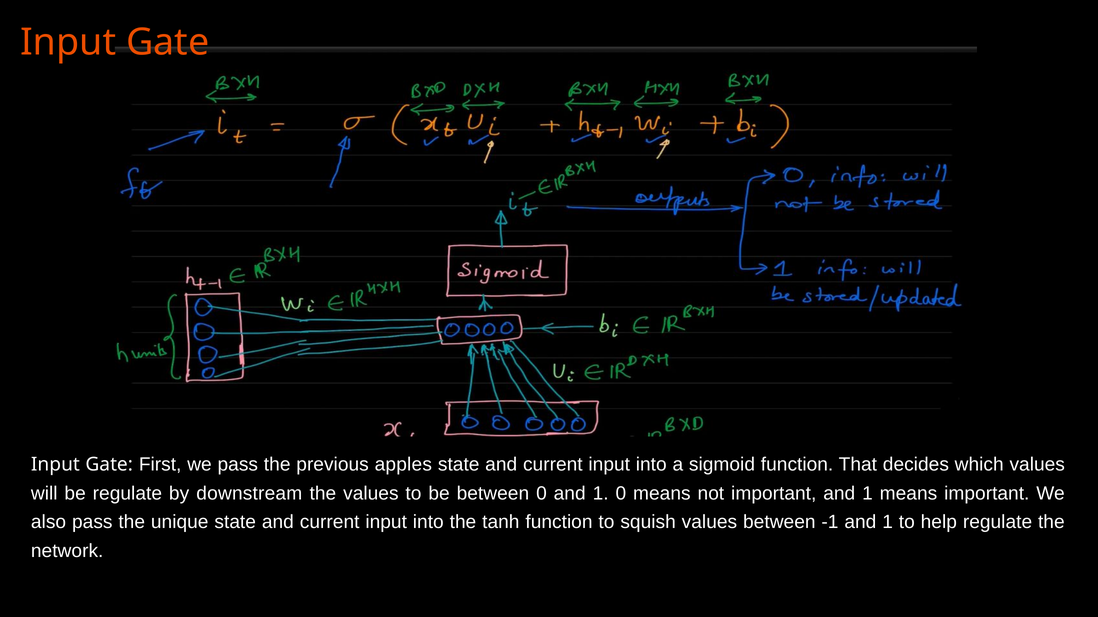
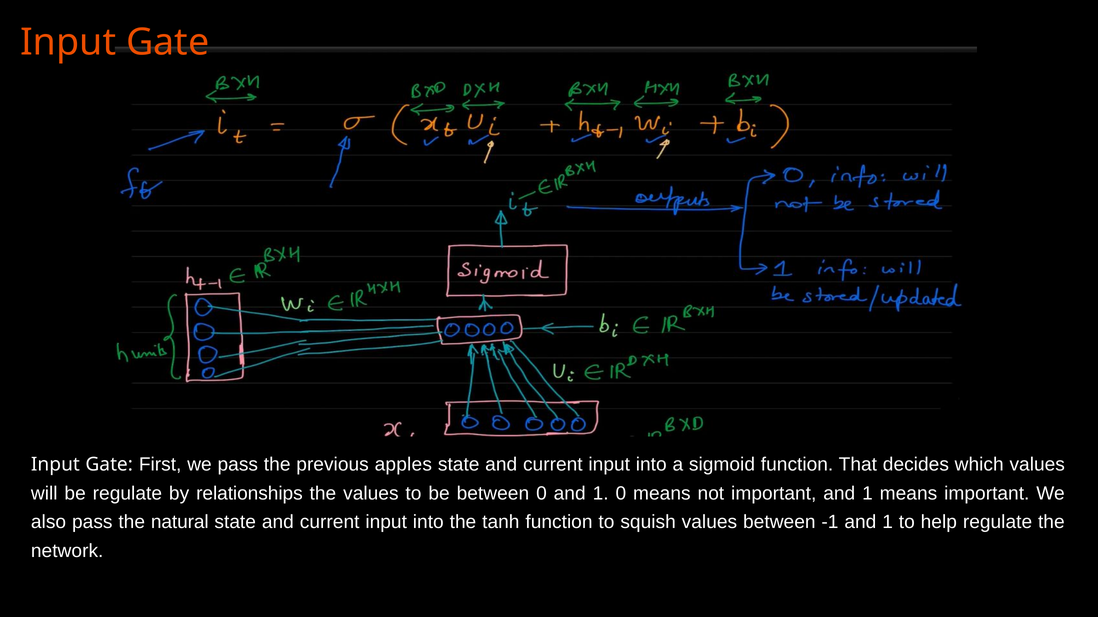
downstream: downstream -> relationships
unique: unique -> natural
